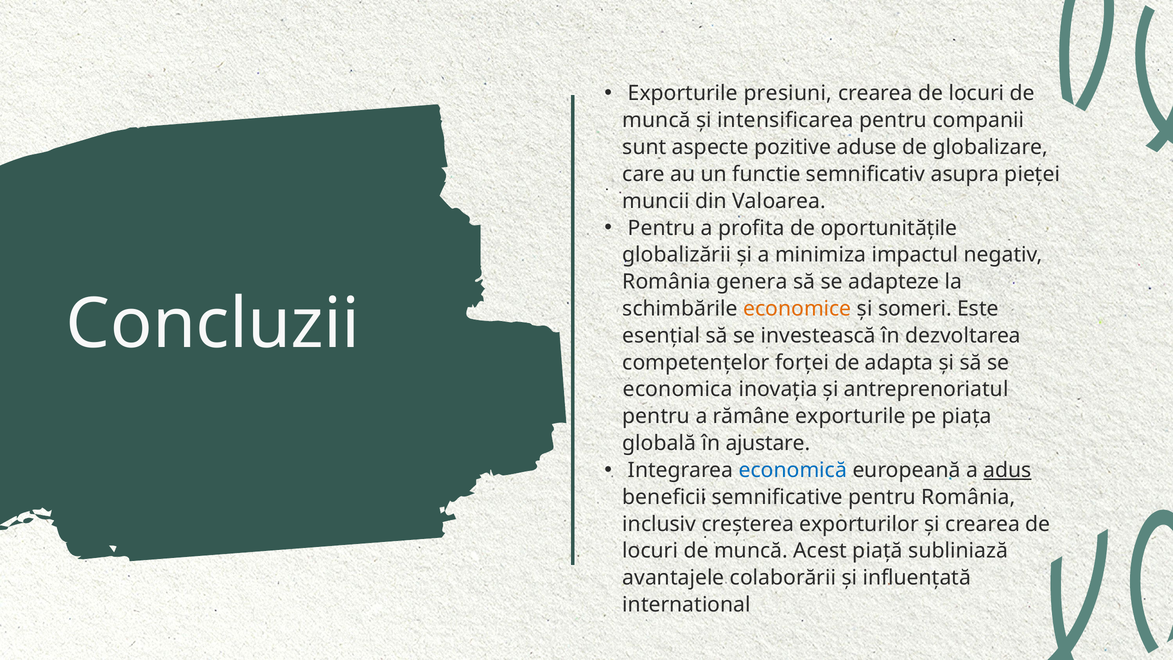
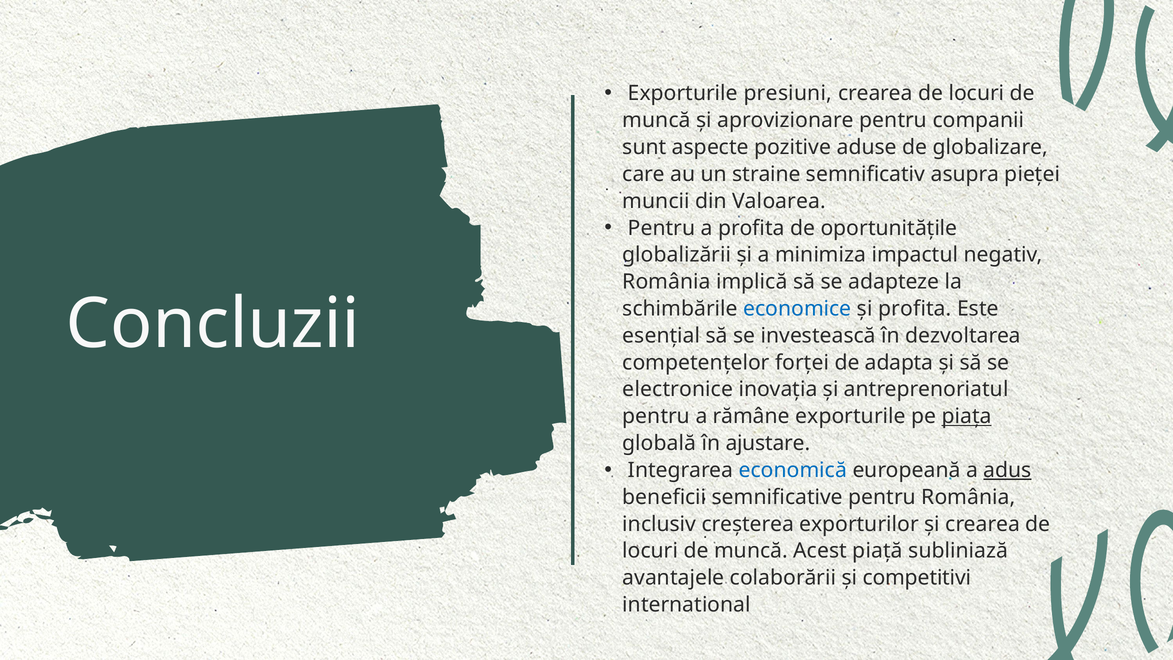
intensificarea: intensificarea -> aprovizionare
functie: functie -> straine
genera: genera -> implică
economice colour: orange -> blue
și someri: someri -> profita
economica: economica -> electronice
piața underline: none -> present
influențată: influențată -> competitivi
